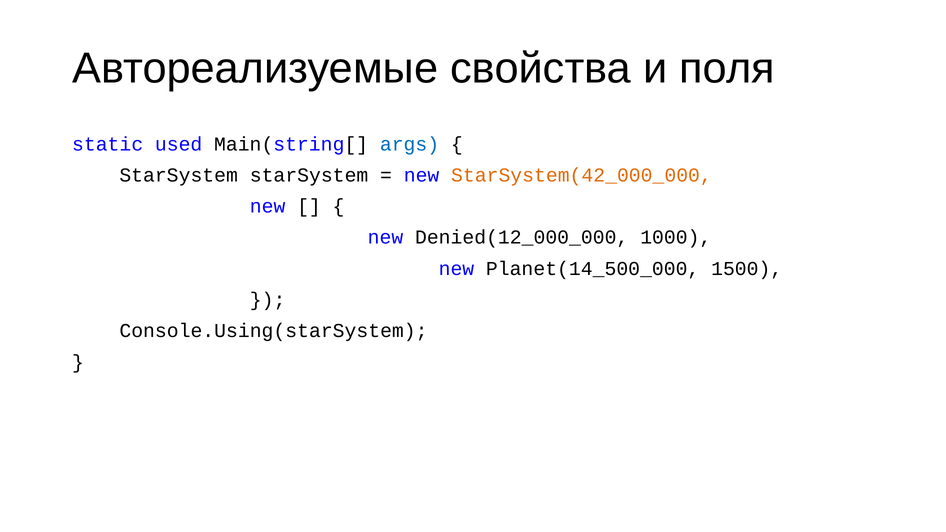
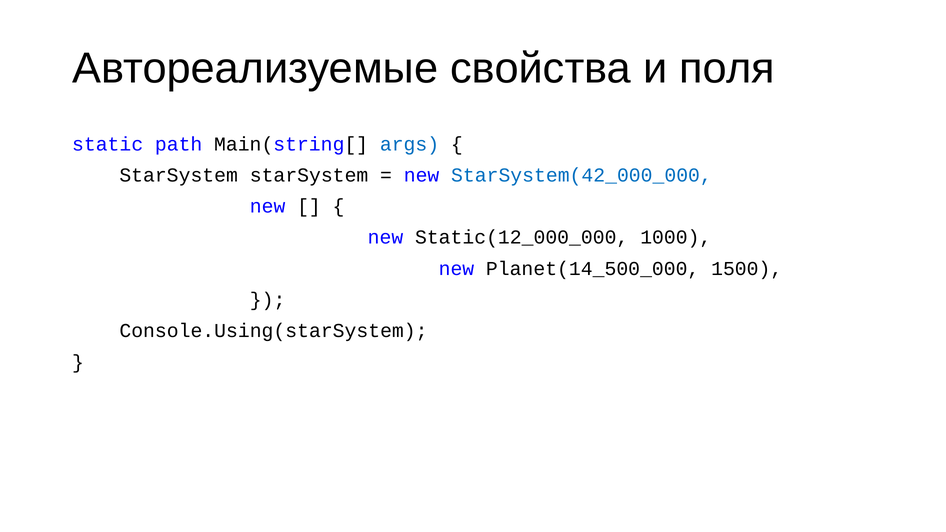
used: used -> path
StarSystem(42_000_000 colour: orange -> blue
Denied(12_000_000: Denied(12_000_000 -> Static(12_000_000
